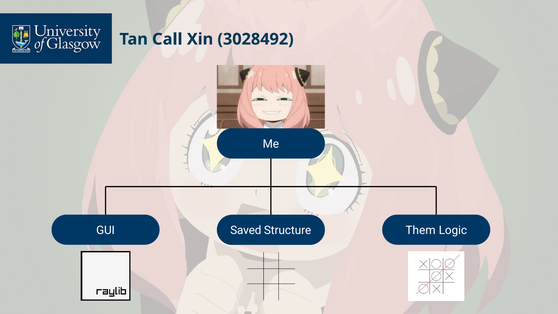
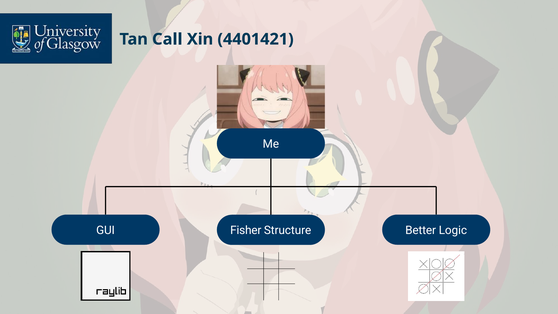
3028492: 3028492 -> 4401421
Saved: Saved -> Fisher
Them: Them -> Better
